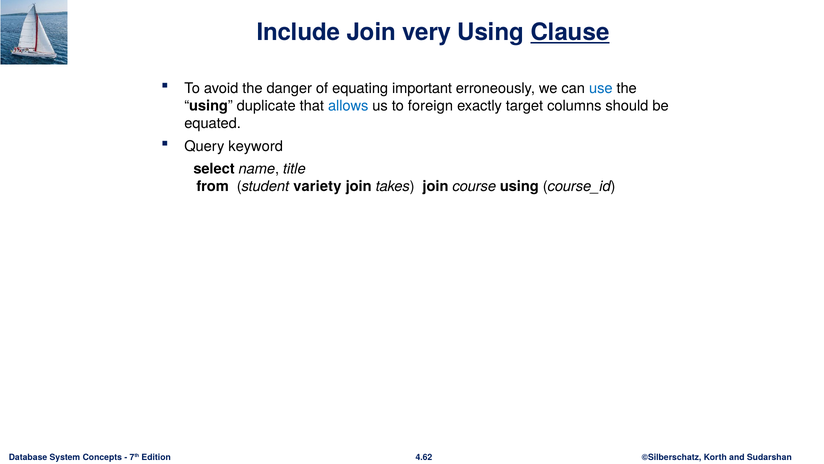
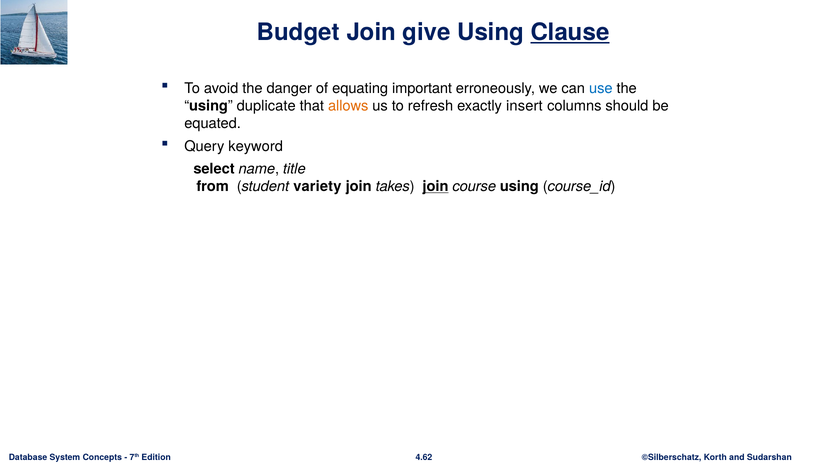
Include: Include -> Budget
very: very -> give
allows colour: blue -> orange
foreign: foreign -> refresh
target: target -> insert
join at (435, 186) underline: none -> present
